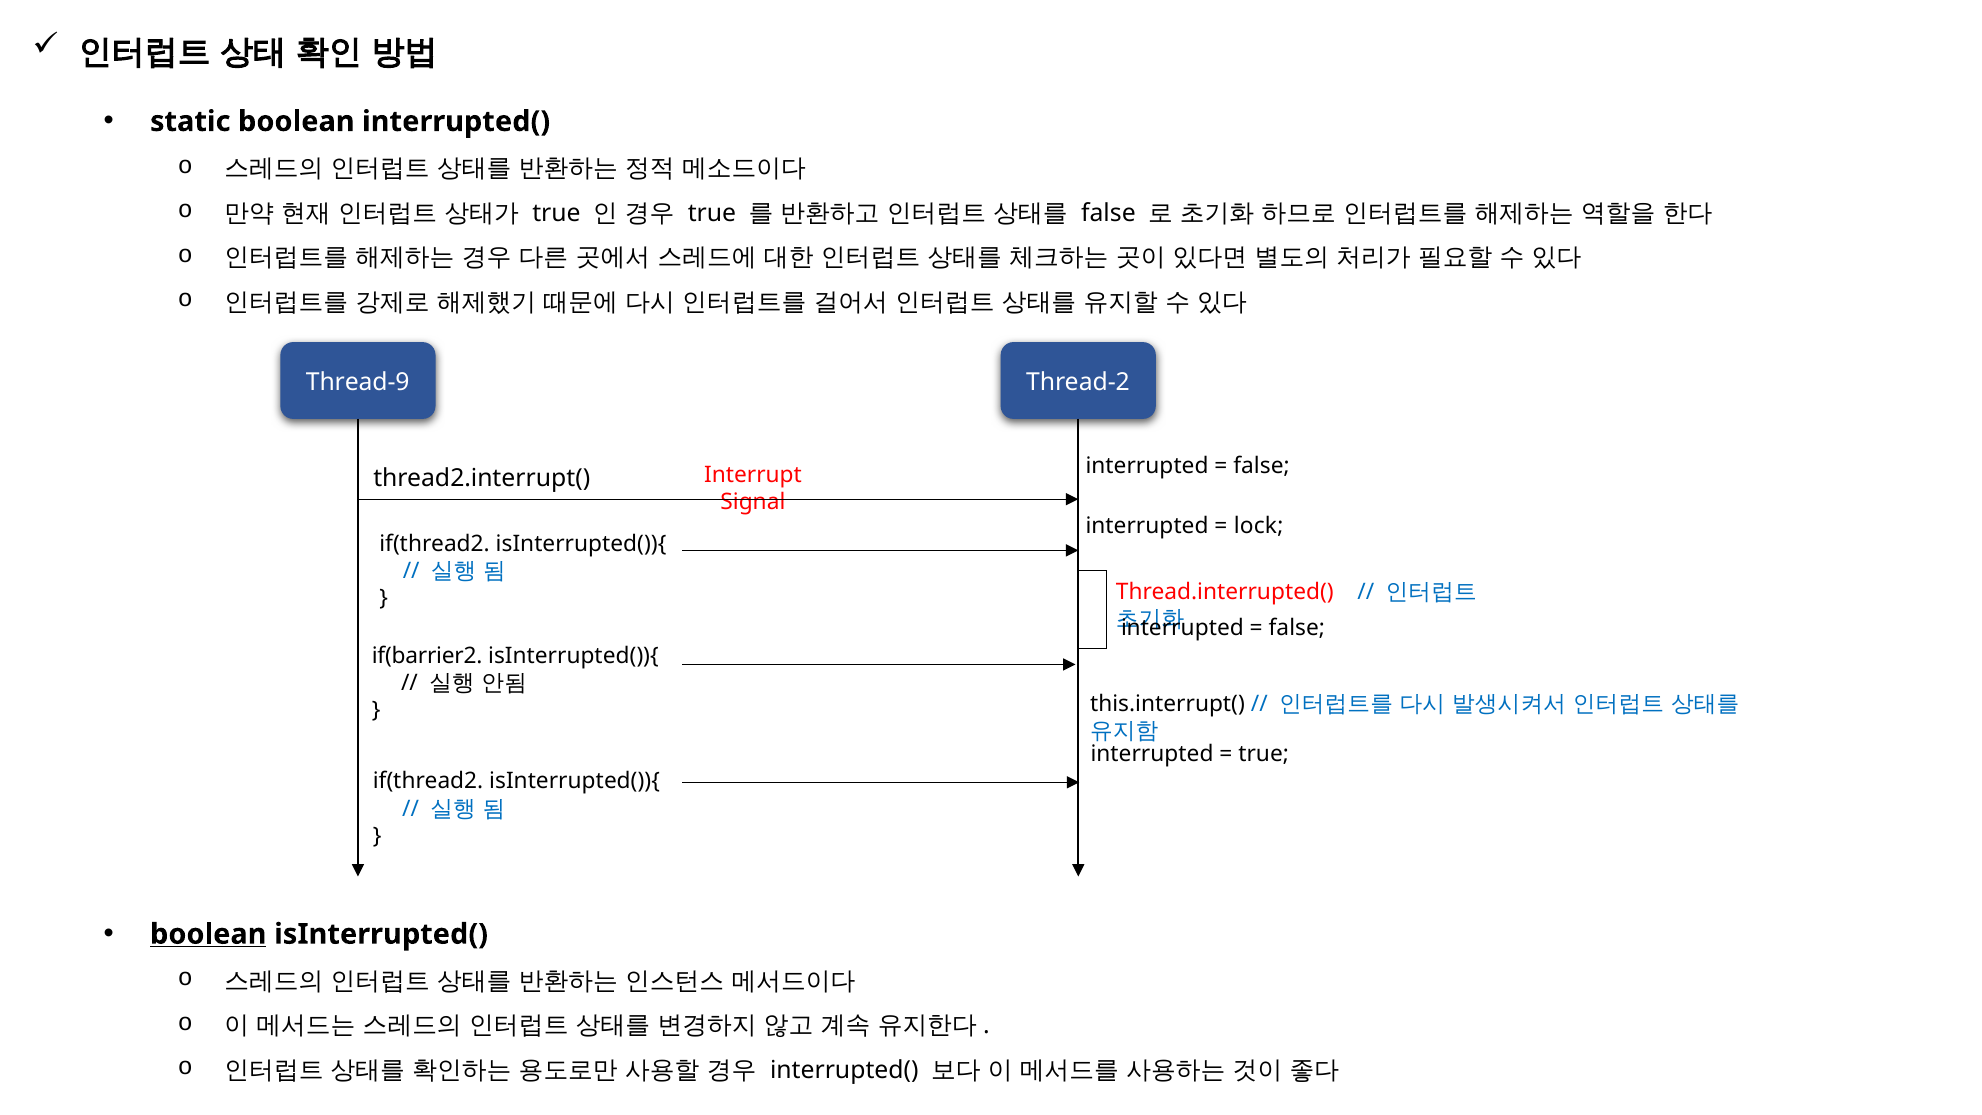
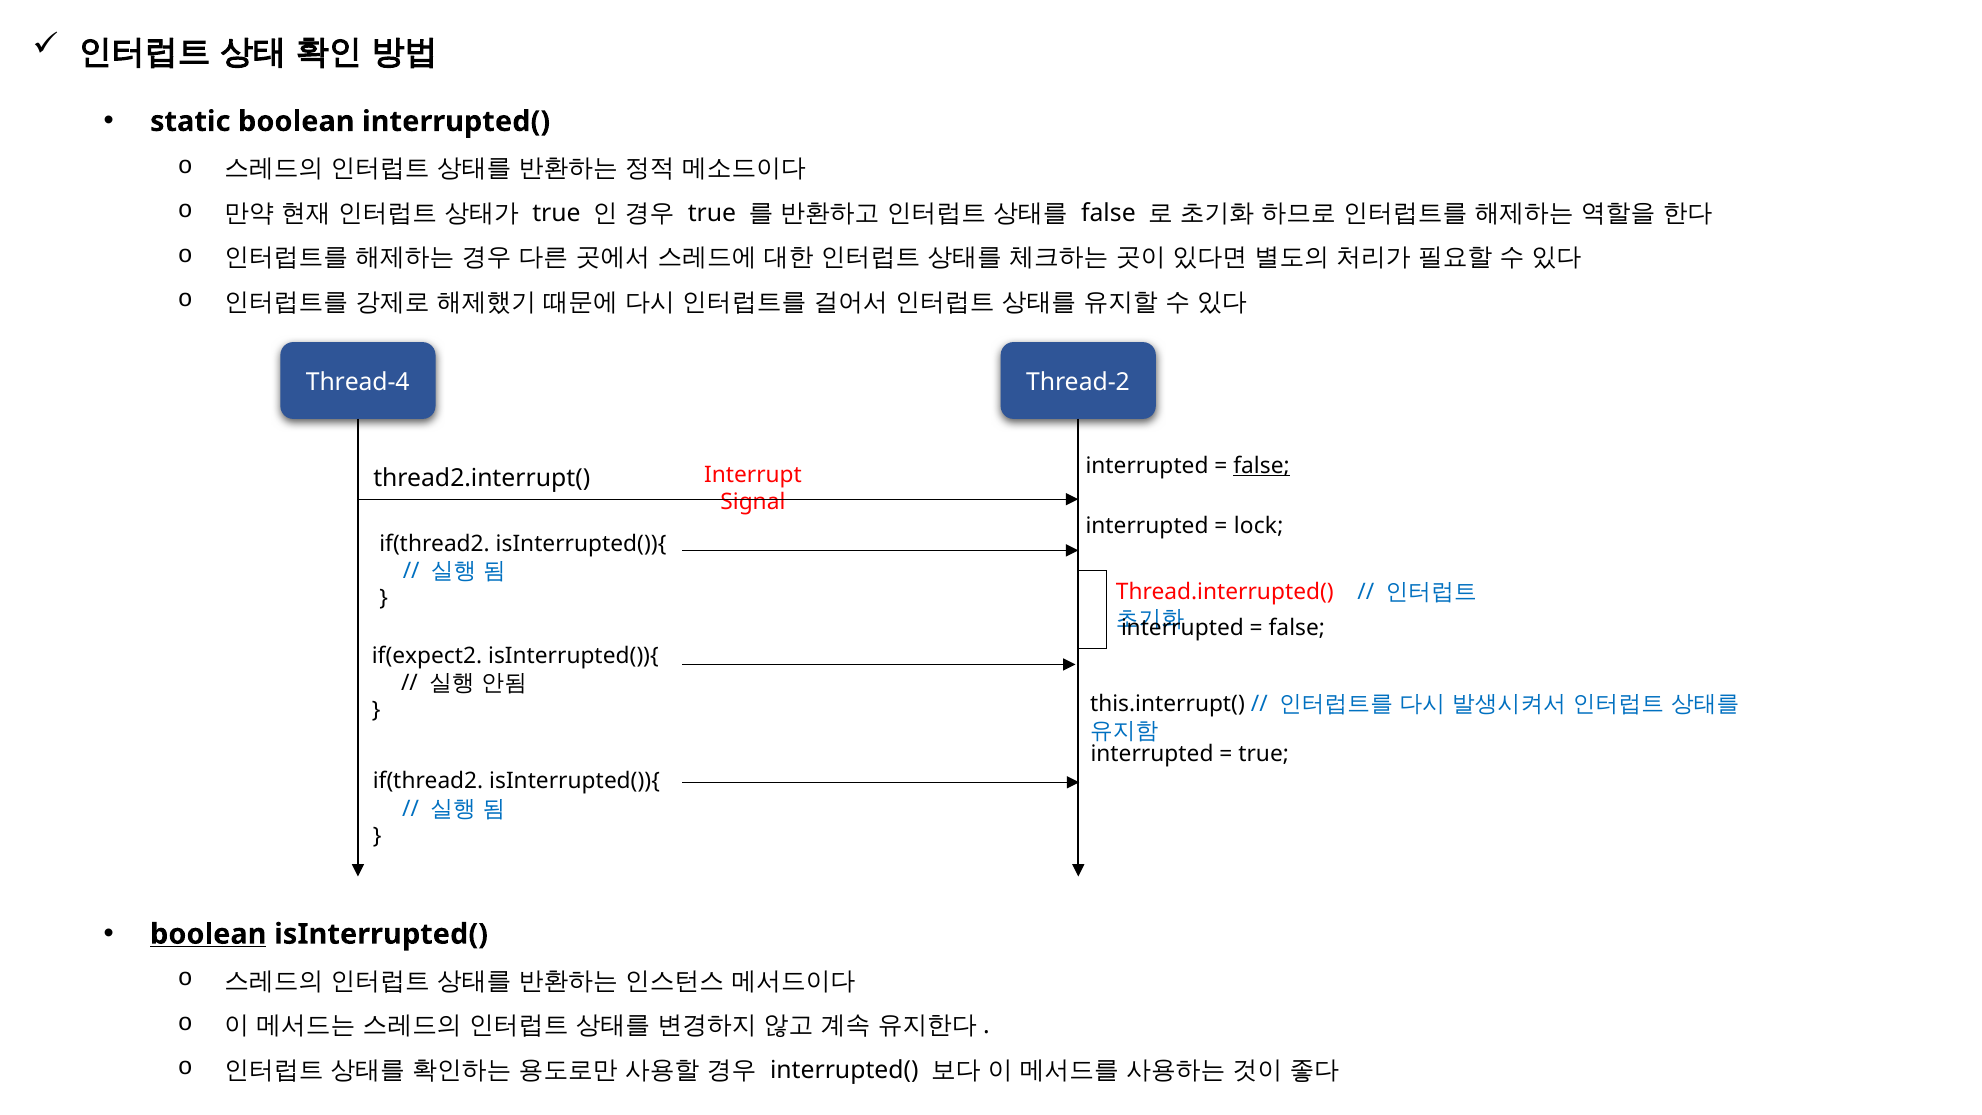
Thread-9: Thread-9 -> Thread-4
false at (1262, 466) underline: none -> present
if(barrier2: if(barrier2 -> if(expect2
